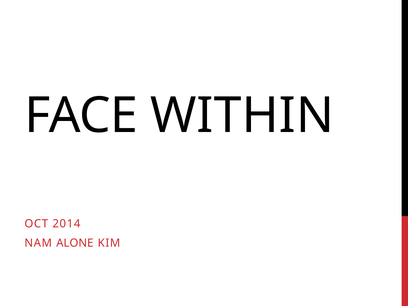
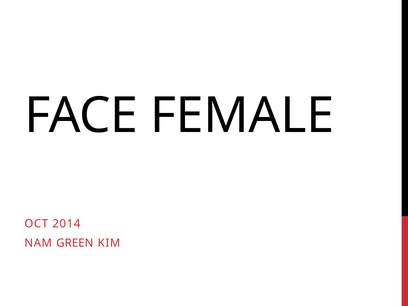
WITHIN: WITHIN -> FEMALE
ALONE: ALONE -> GREEN
